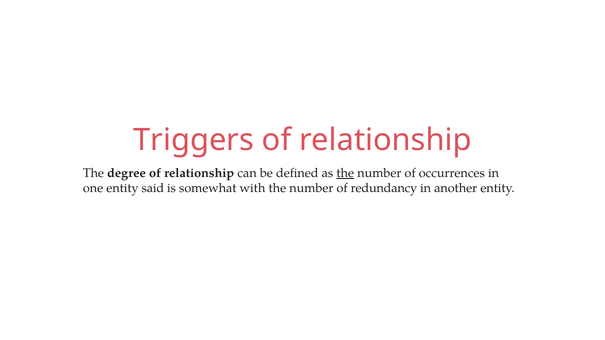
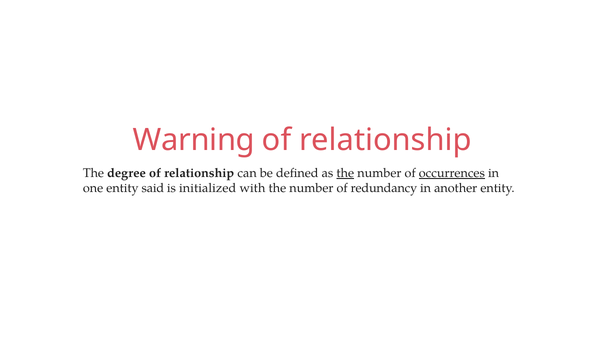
Triggers: Triggers -> Warning
occurrences underline: none -> present
somewhat: somewhat -> initialized
